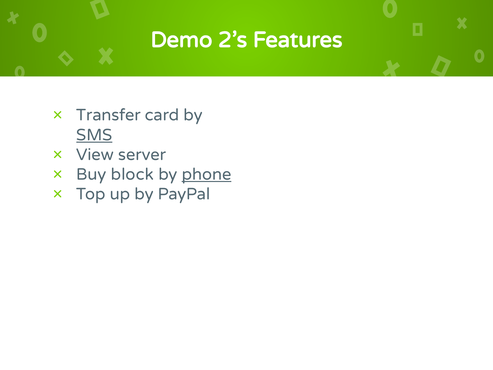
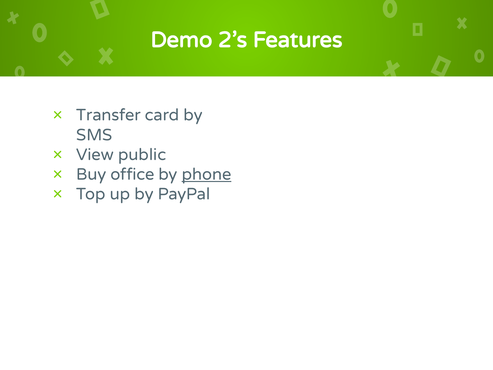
SMS underline: present -> none
server: server -> public
block: block -> office
